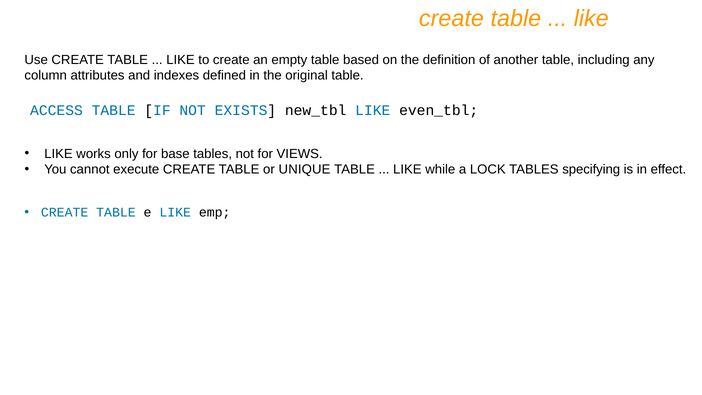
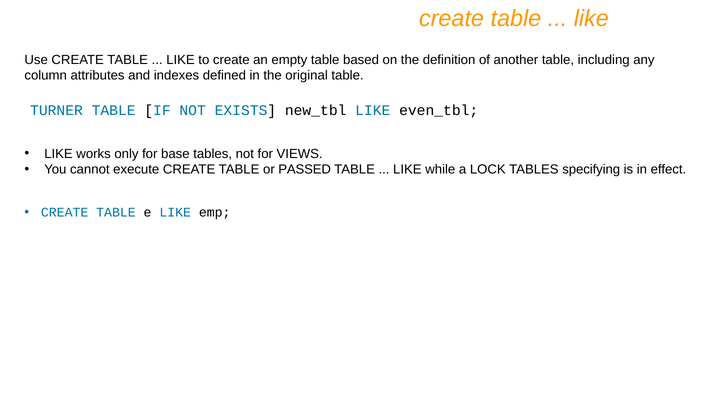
ACCESS: ACCESS -> TURNER
UNIQUE: UNIQUE -> PASSED
